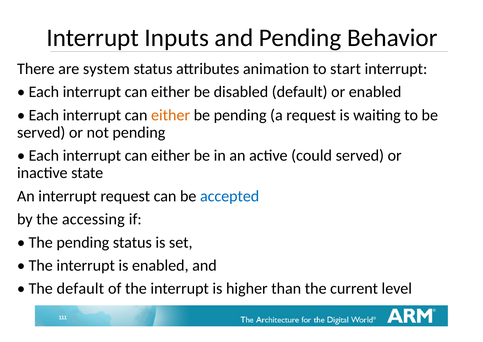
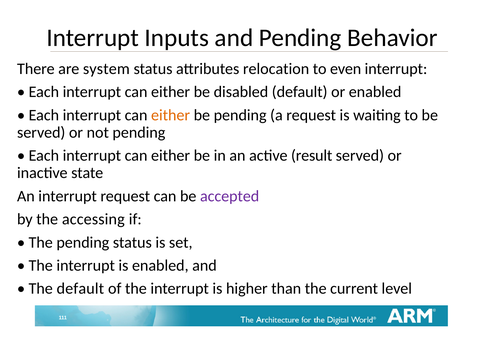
animation: animation -> relocation
start: start -> even
could: could -> result
accepted colour: blue -> purple
